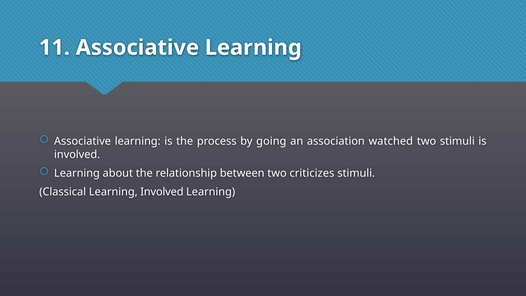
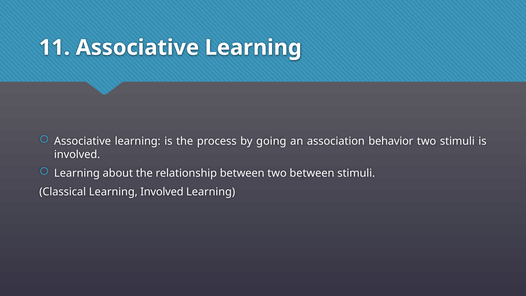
watched: watched -> behavior
two criticizes: criticizes -> between
